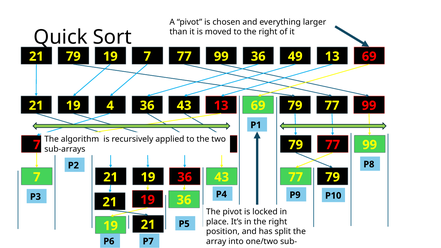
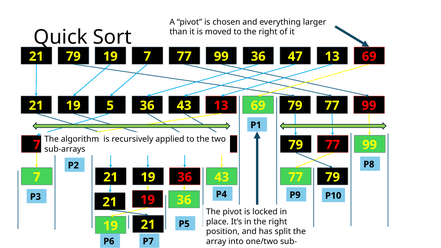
49: 49 -> 47
4: 4 -> 5
